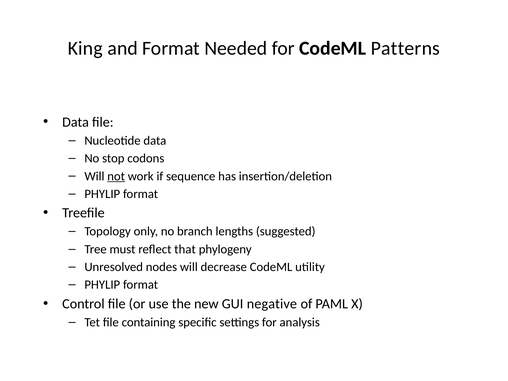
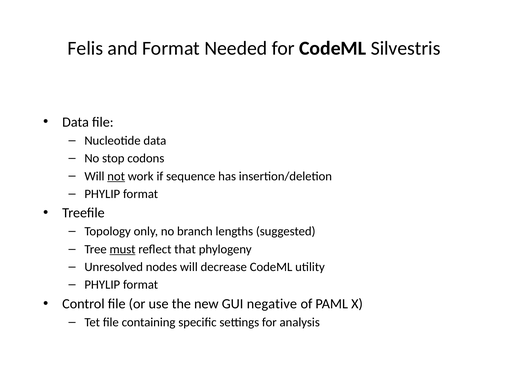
King: King -> Felis
Patterns: Patterns -> Silvestris
must underline: none -> present
